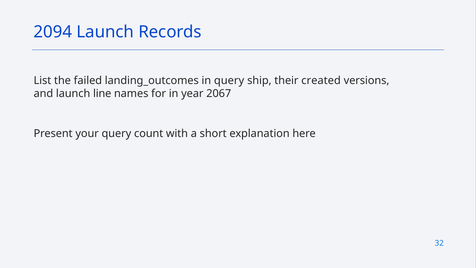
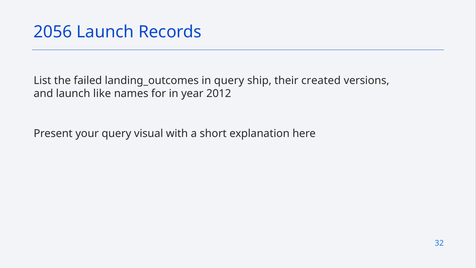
2094: 2094 -> 2056
line: line -> like
2067: 2067 -> 2012
count: count -> visual
